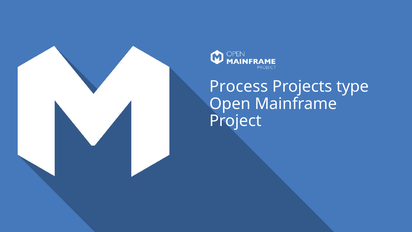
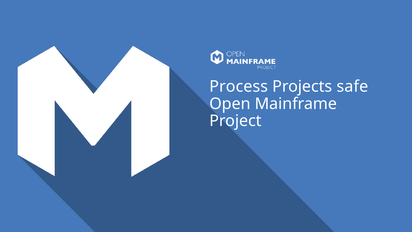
type: type -> safe
